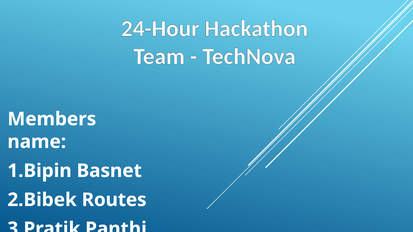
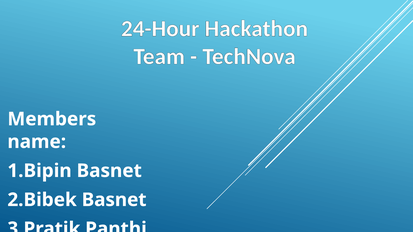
2.Bibek Routes: Routes -> Basnet
